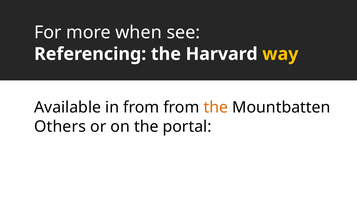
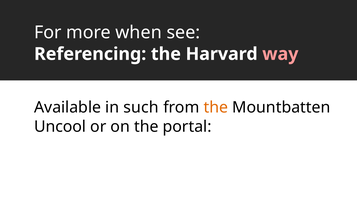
way colour: yellow -> pink
in from: from -> such
Others: Others -> Uncool
